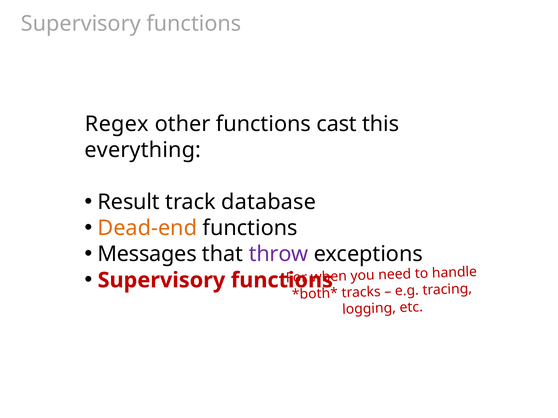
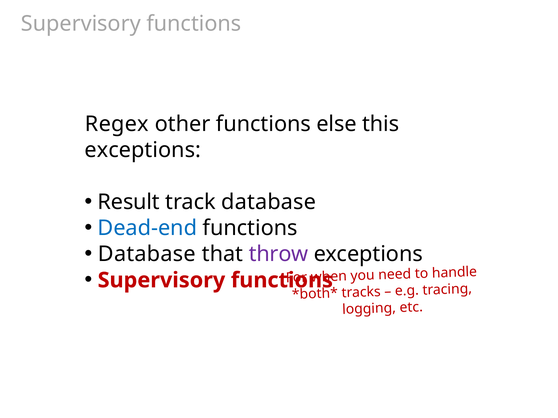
cast: cast -> else
everything at (143, 150): everything -> exceptions
Dead-end colour: orange -> blue
Messages at (147, 254): Messages -> Database
